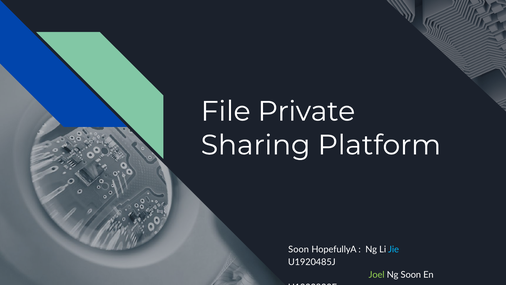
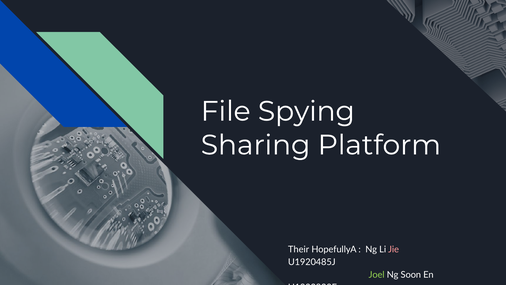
Private: Private -> Spying
Soon at (299, 249): Soon -> Their
Jie colour: light blue -> pink
